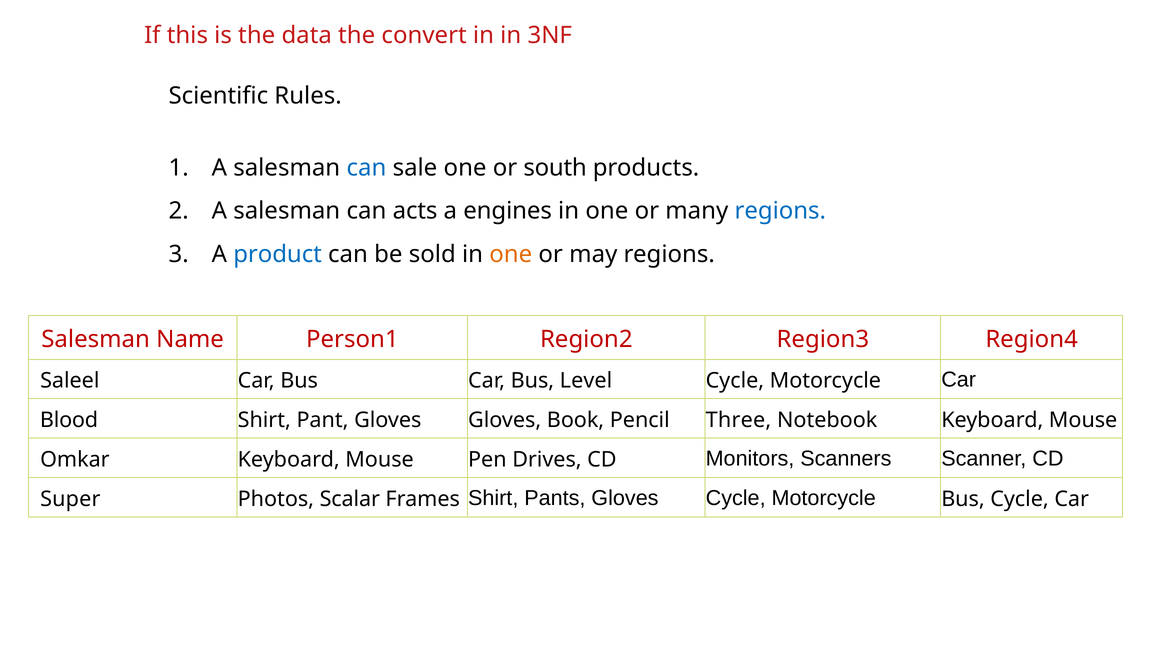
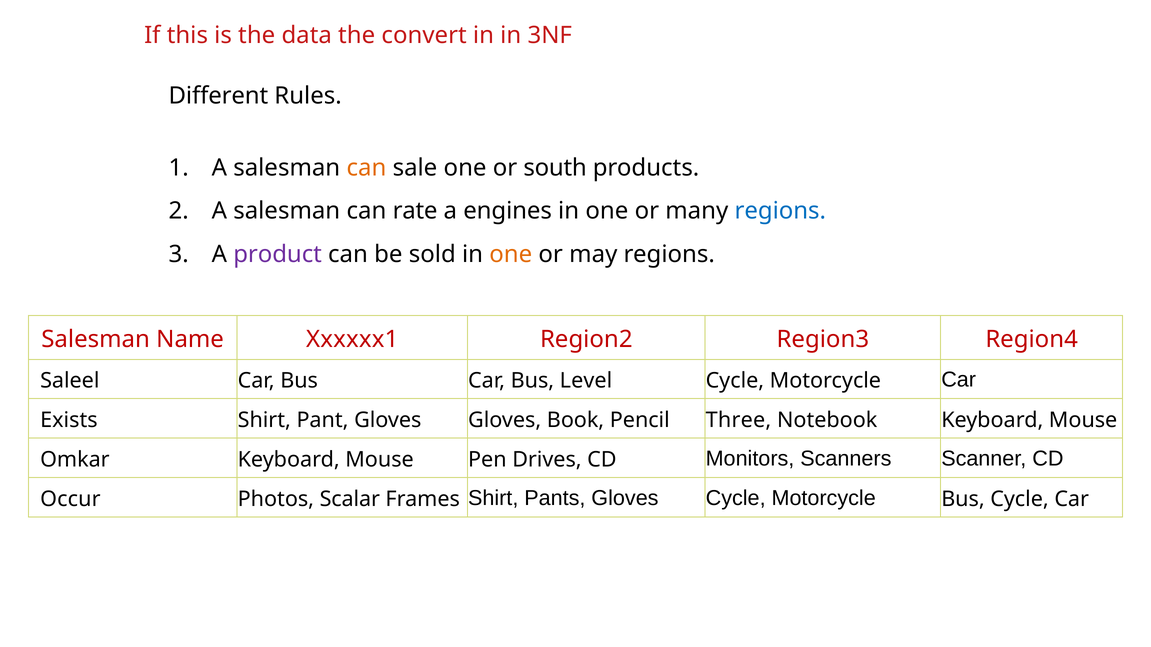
Scientific: Scientific -> Different
can at (366, 168) colour: blue -> orange
acts: acts -> rate
product colour: blue -> purple
Person1: Person1 -> Xxxxxx1
Blood: Blood -> Exists
Super: Super -> Occur
